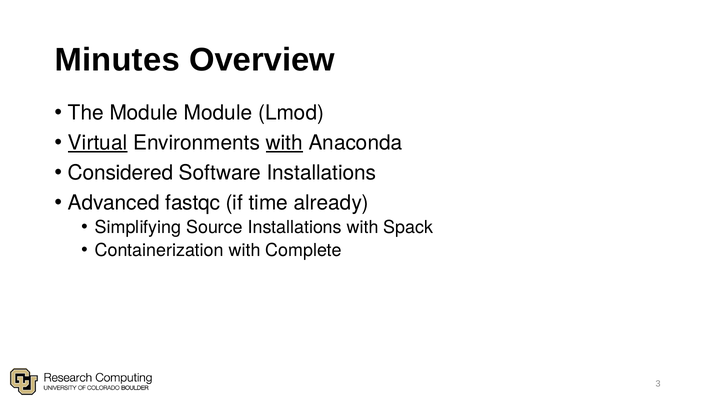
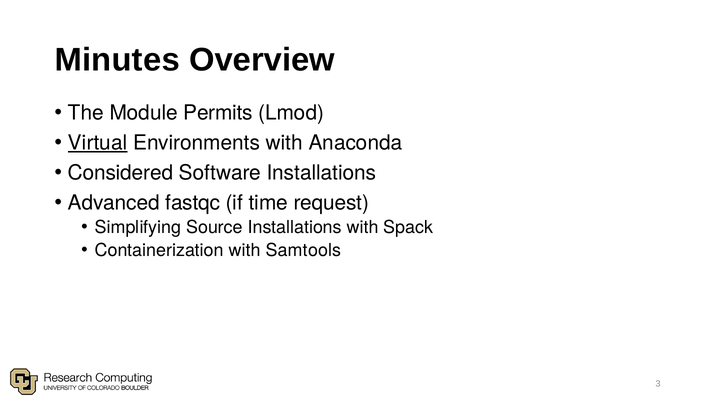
Module Module: Module -> Permits
with at (284, 143) underline: present -> none
already: already -> request
Complete: Complete -> Samtools
